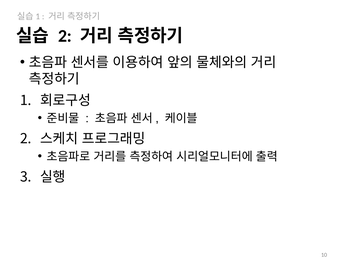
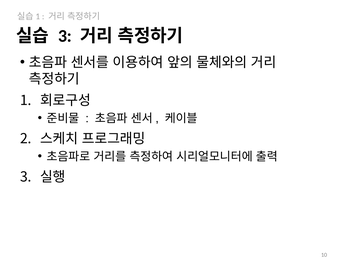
2 at (65, 36): 2 -> 3
